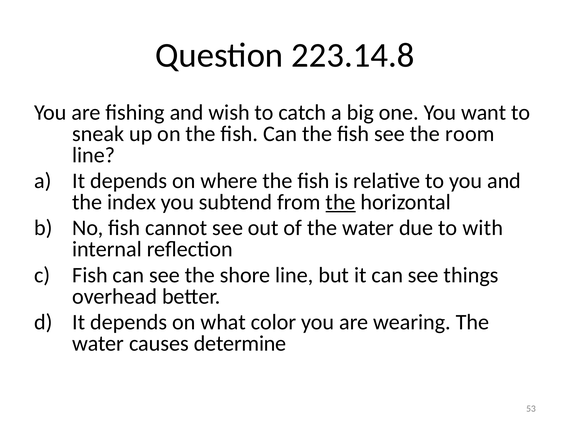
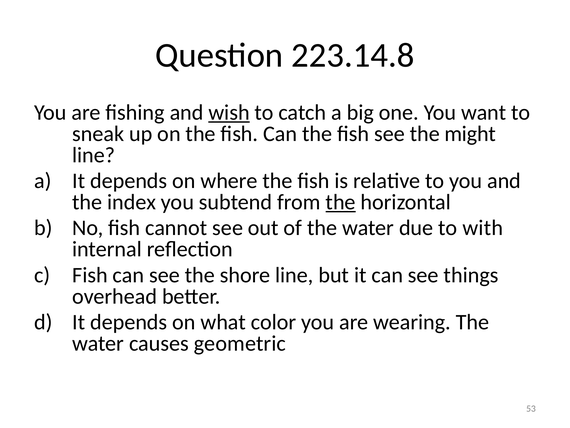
wish underline: none -> present
room: room -> might
determine: determine -> geometric
